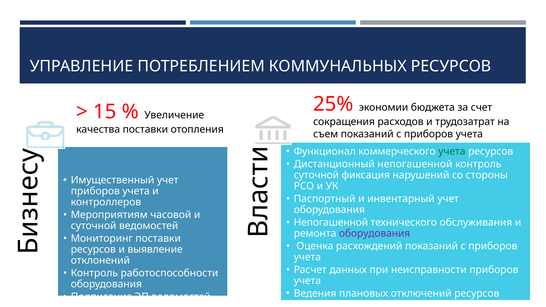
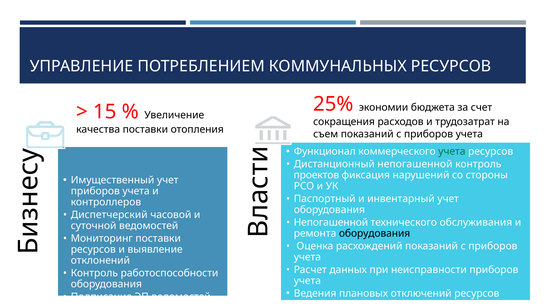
суточной at (316, 175): суточной -> проектов
Мероприятиям: Мероприятиям -> Диспетчерский
оборудования at (375, 234) colour: purple -> black
